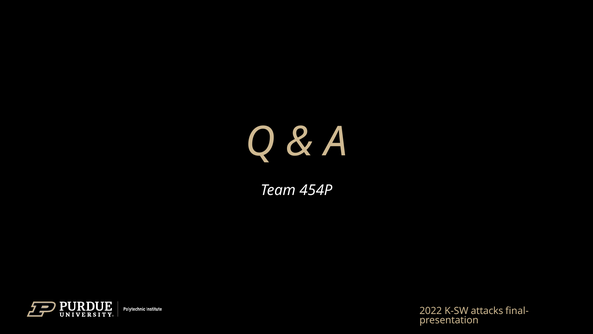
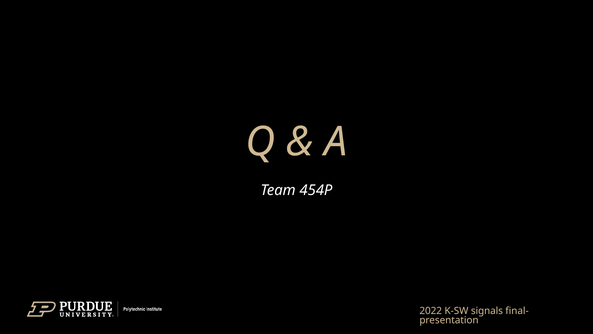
attacks: attacks -> signals
